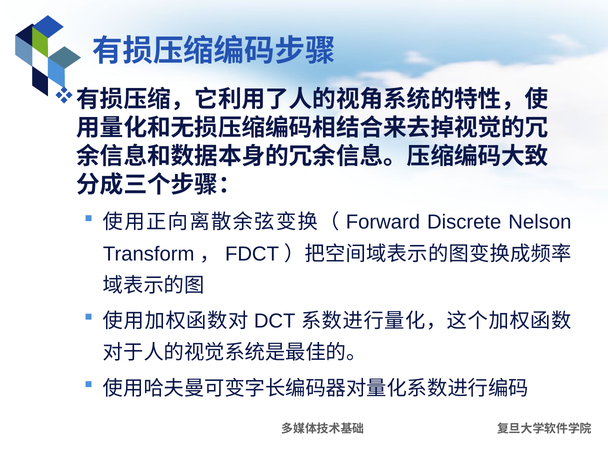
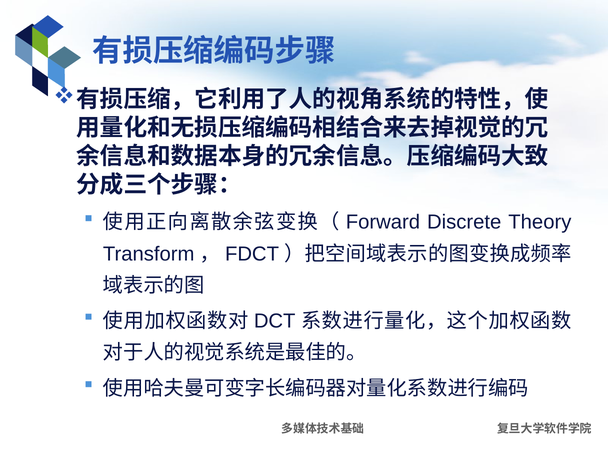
Nelson: Nelson -> Theory
